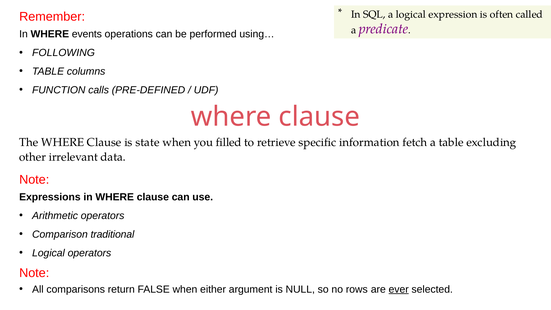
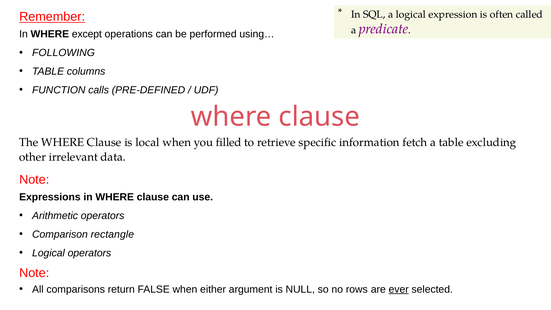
Remember underline: none -> present
events: events -> except
state: state -> local
traditional: traditional -> rectangle
